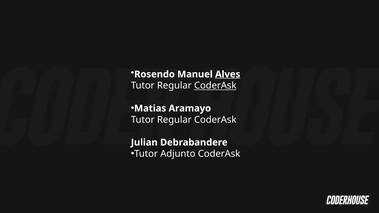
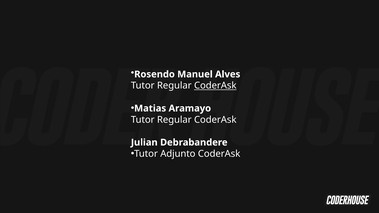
Alves underline: present -> none
